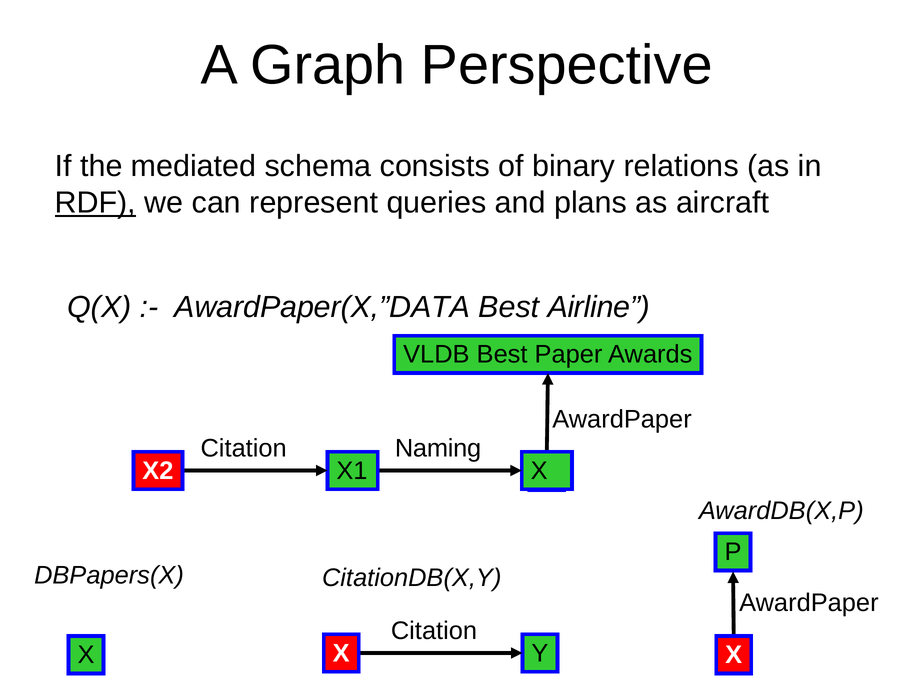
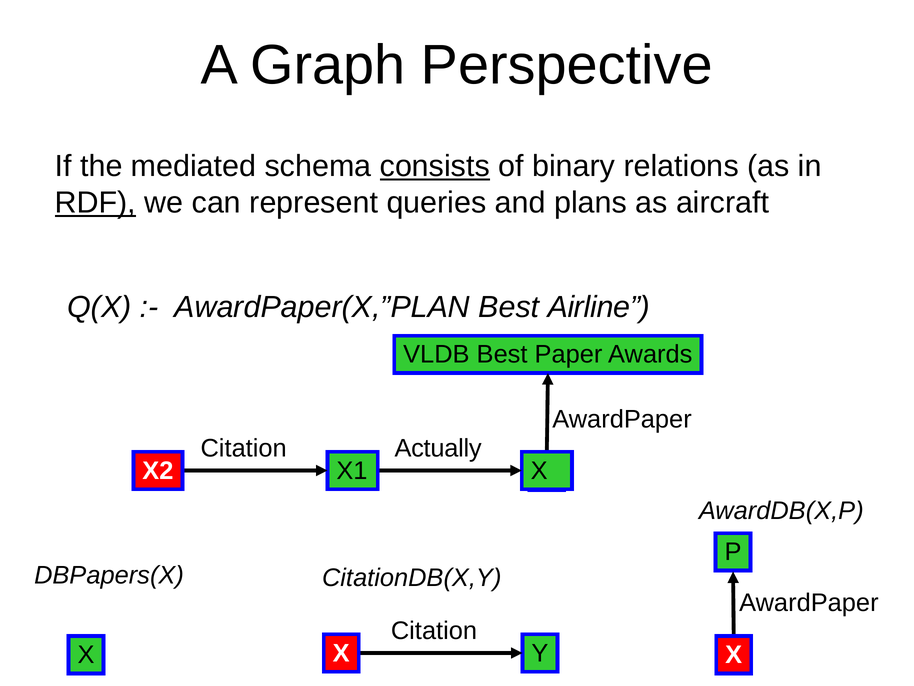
consists underline: none -> present
AwardPaper(X,”DATA: AwardPaper(X,”DATA -> AwardPaper(X,”PLAN
Naming: Naming -> Actually
